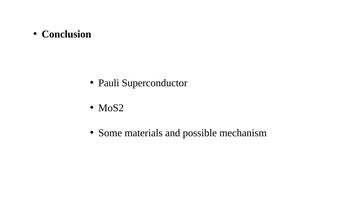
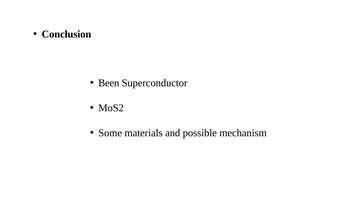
Pauli: Pauli -> Been
